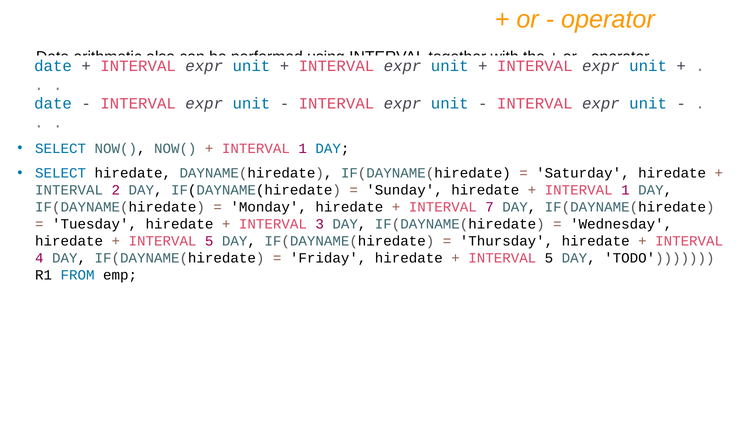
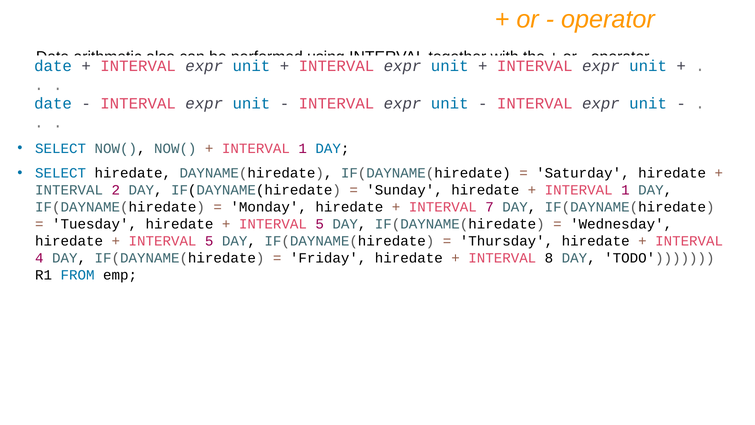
3 at (320, 224): 3 -> 5
5 at (549, 258): 5 -> 8
